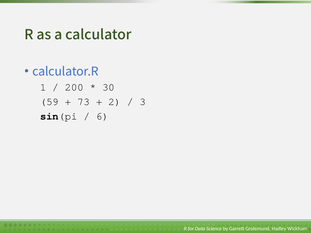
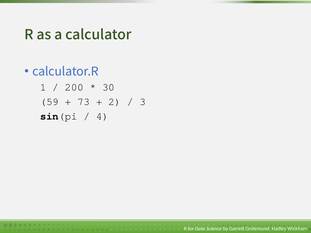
6: 6 -> 4
